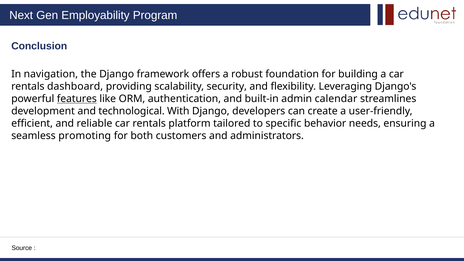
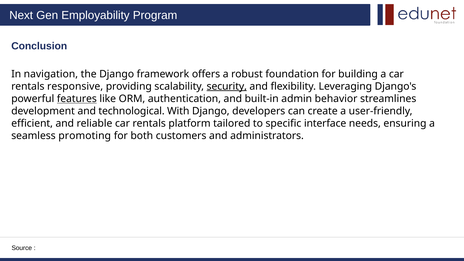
dashboard: dashboard -> responsive
security underline: none -> present
calendar: calendar -> behavior
behavior: behavior -> interface
